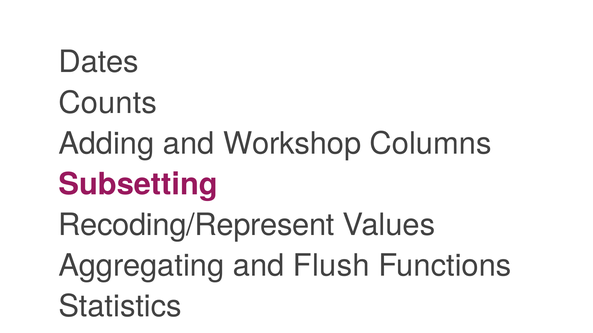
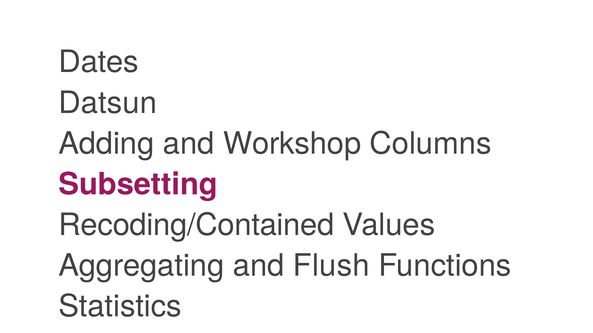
Counts: Counts -> Datsun
Recoding/Represent: Recoding/Represent -> Recoding/Contained
